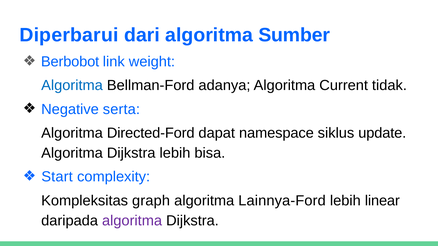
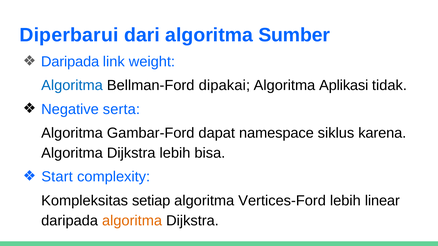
Berbobot at (70, 62): Berbobot -> Daripada
adanya: adanya -> dipakai
Current: Current -> Aplikasi
Directed-Ford: Directed-Ford -> Gambar-Ford
update: update -> karena
graph: graph -> setiap
Lainnya-Ford: Lainnya-Ford -> Vertices-Ford
algoritma at (132, 221) colour: purple -> orange
